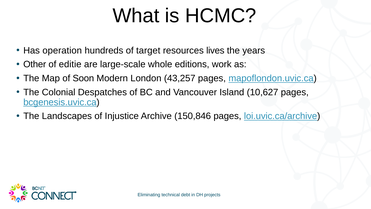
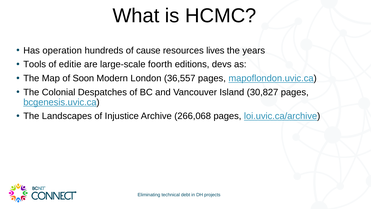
target: target -> cause
Other: Other -> Tools
whole: whole -> foorth
work: work -> devs
43,257: 43,257 -> 36,557
10,627: 10,627 -> 30,827
150,846: 150,846 -> 266,068
